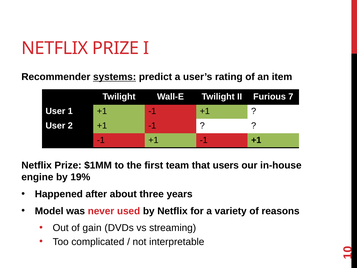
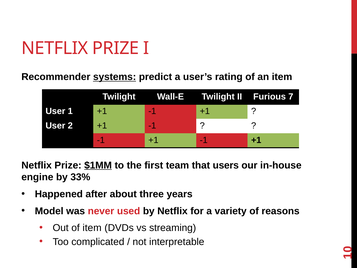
$1MM underline: none -> present
19%: 19% -> 33%
of gain: gain -> item
